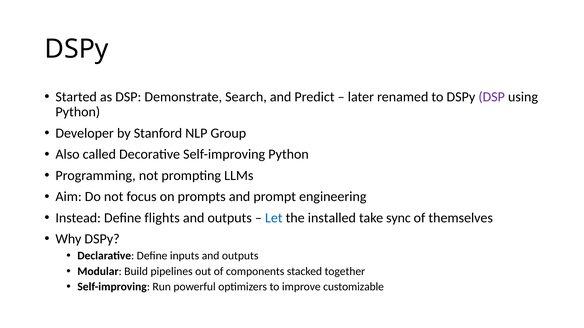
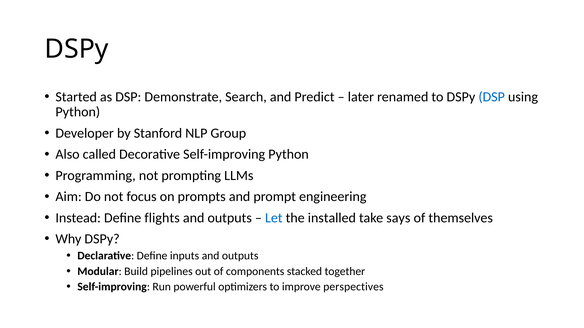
DSP at (492, 97) colour: purple -> blue
sync: sync -> says
customizable: customizable -> perspectives
